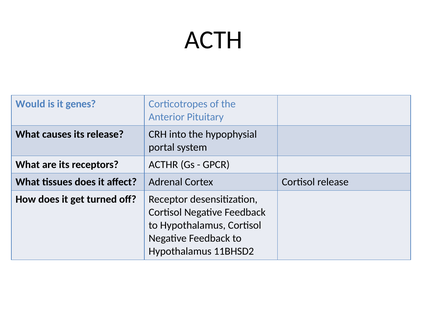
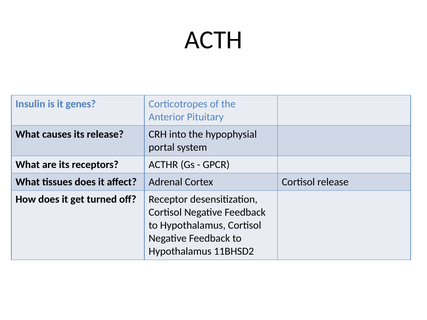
Would: Would -> Insulin
